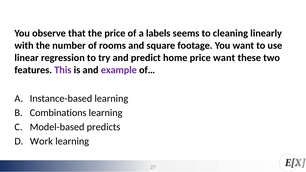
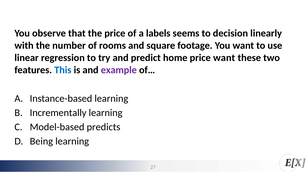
cleaning: cleaning -> decision
This colour: purple -> blue
Combinations: Combinations -> Incrementally
Work: Work -> Being
